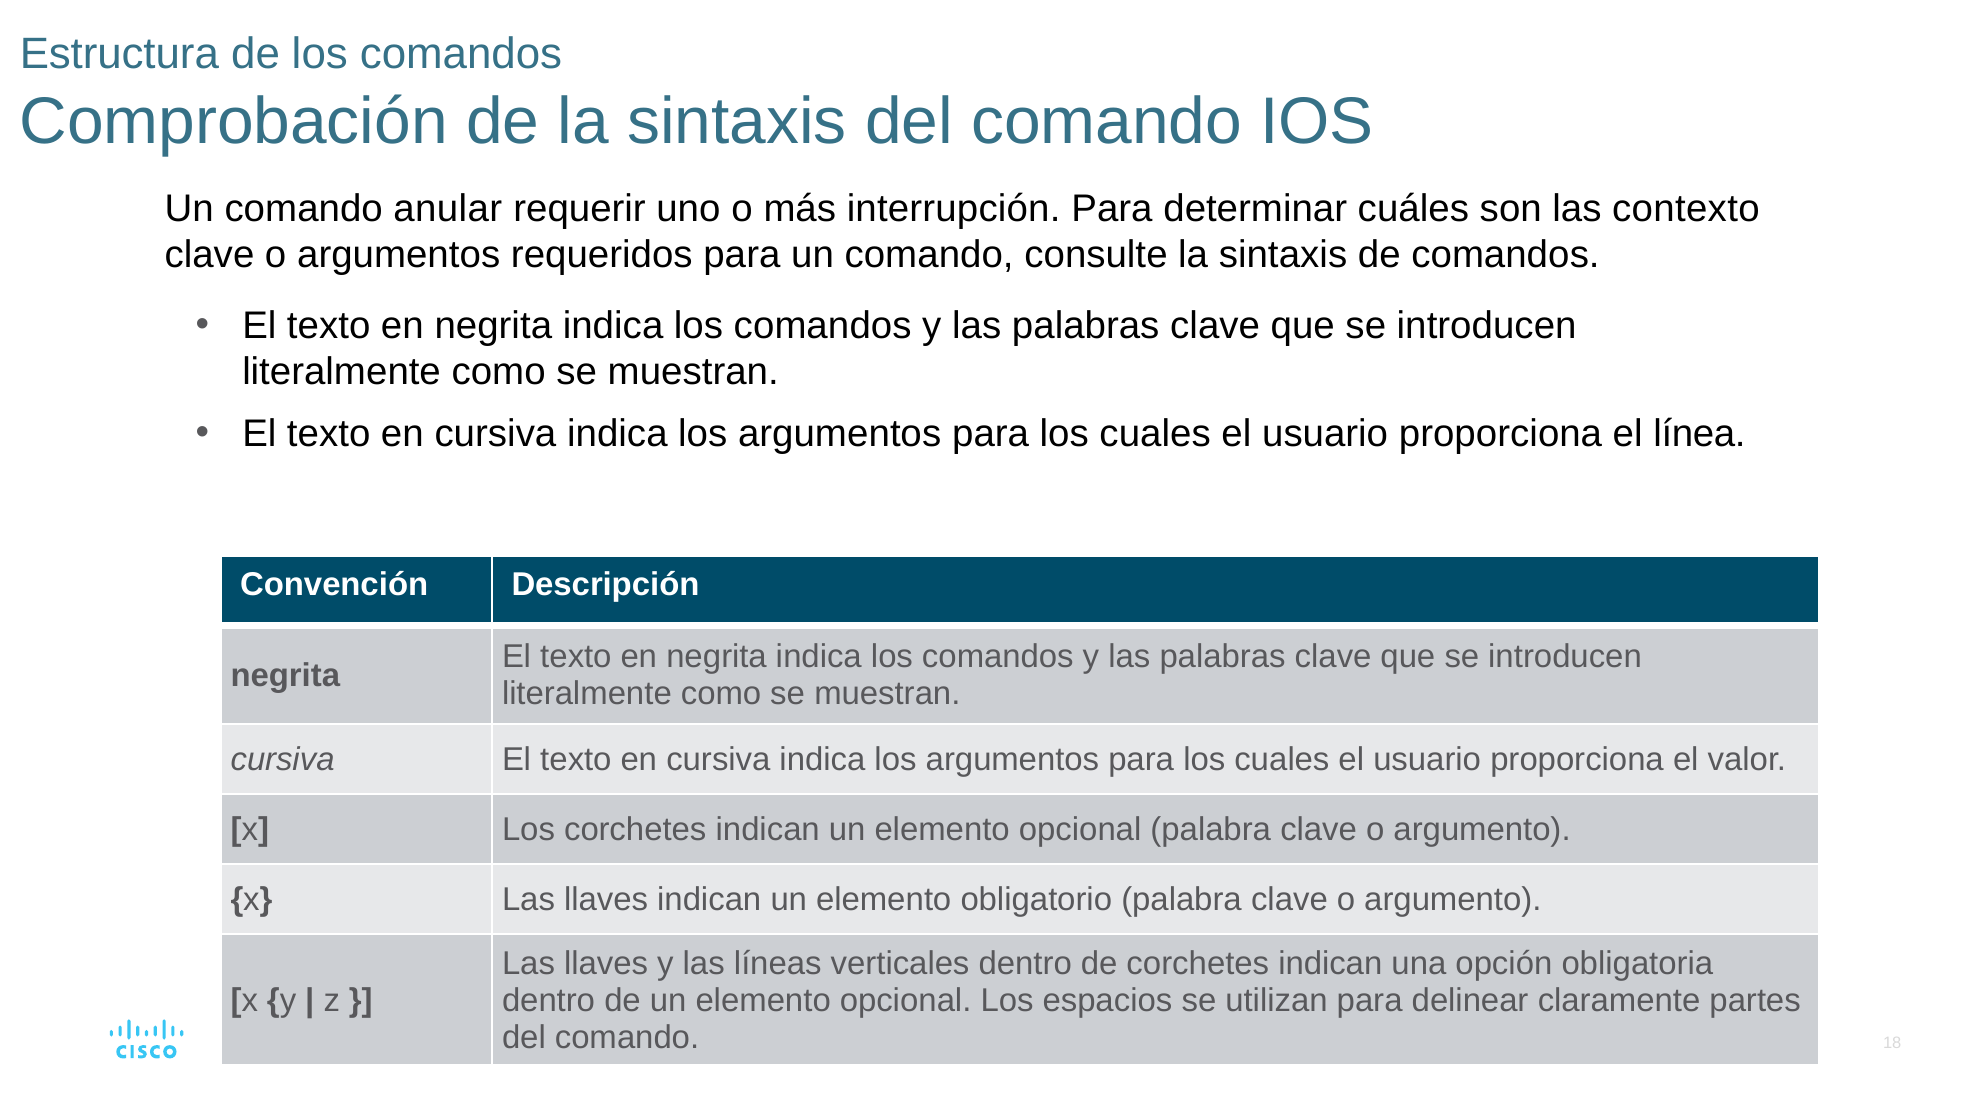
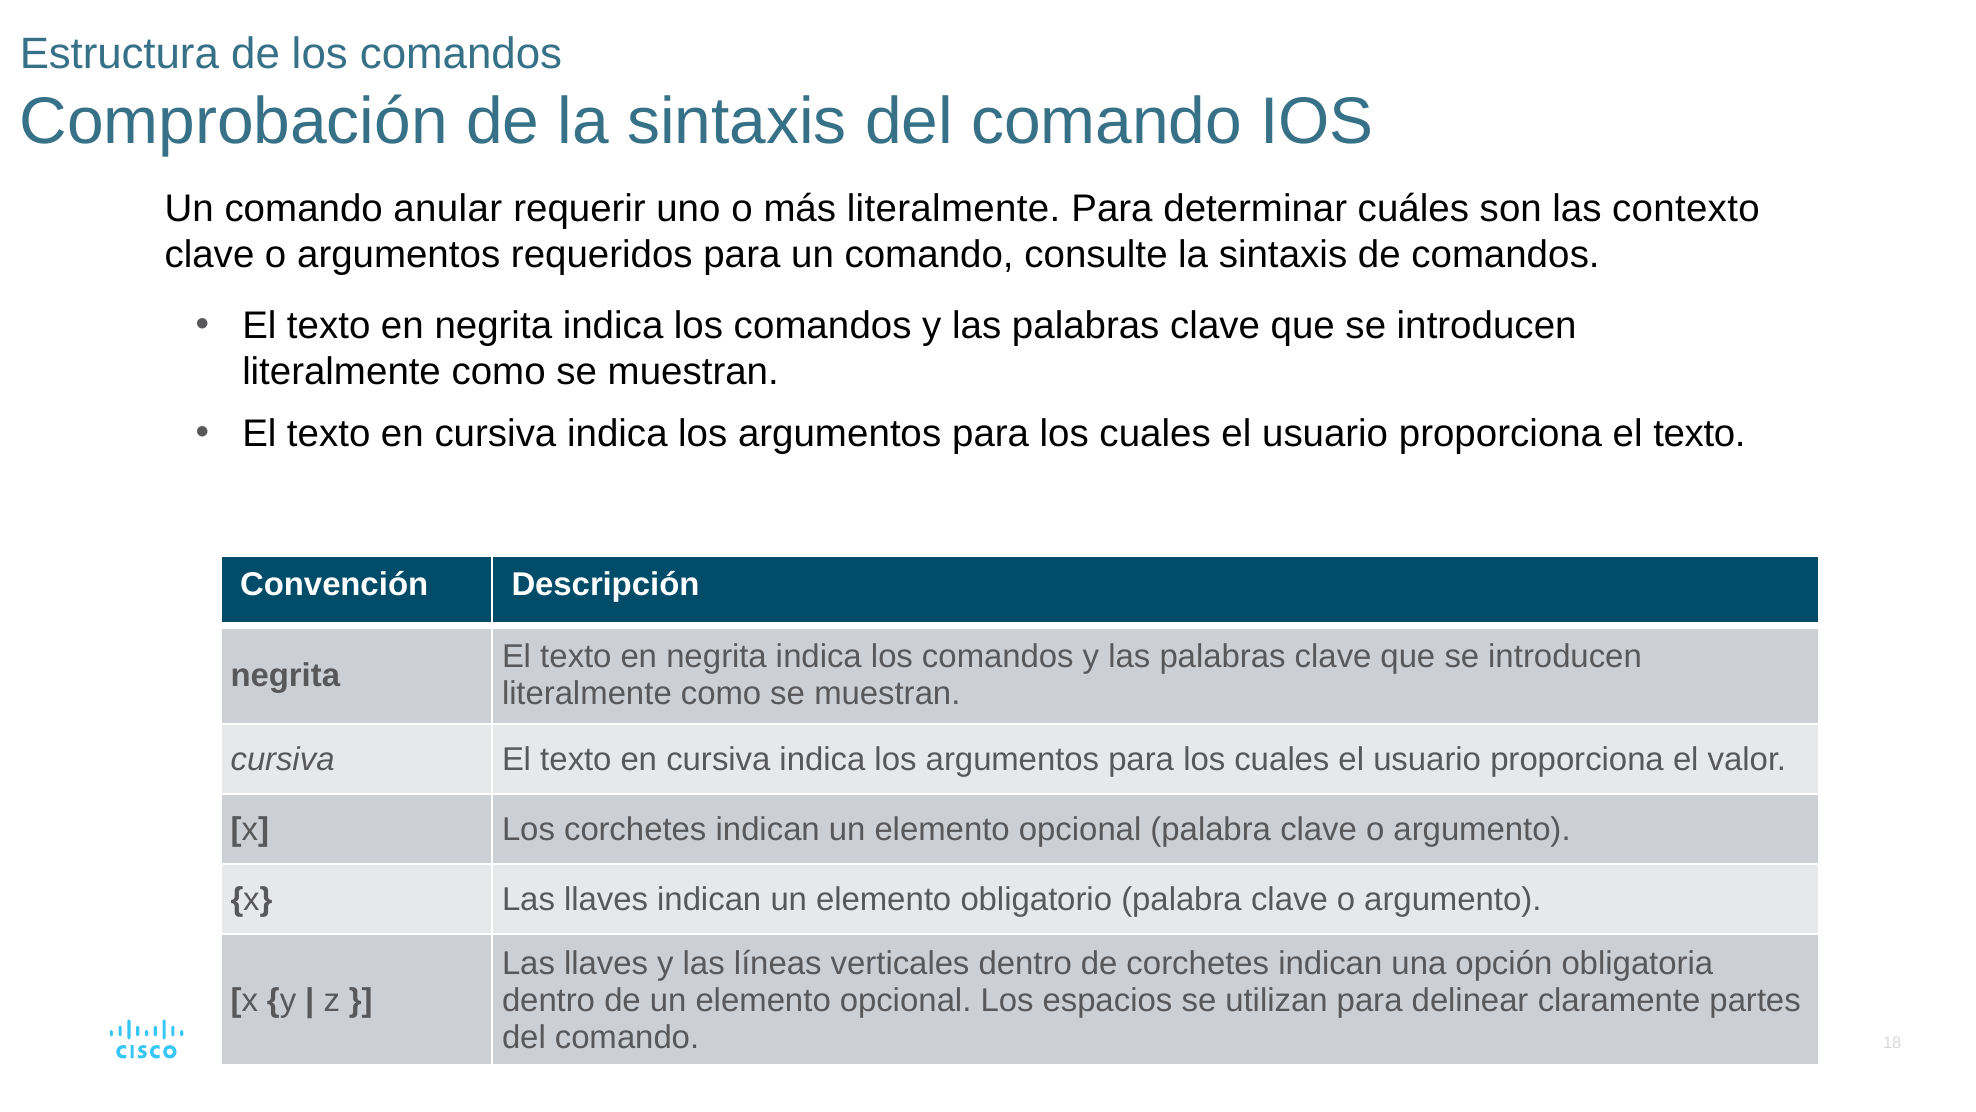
más interrupción: interrupción -> literalmente
proporciona el línea: línea -> texto
